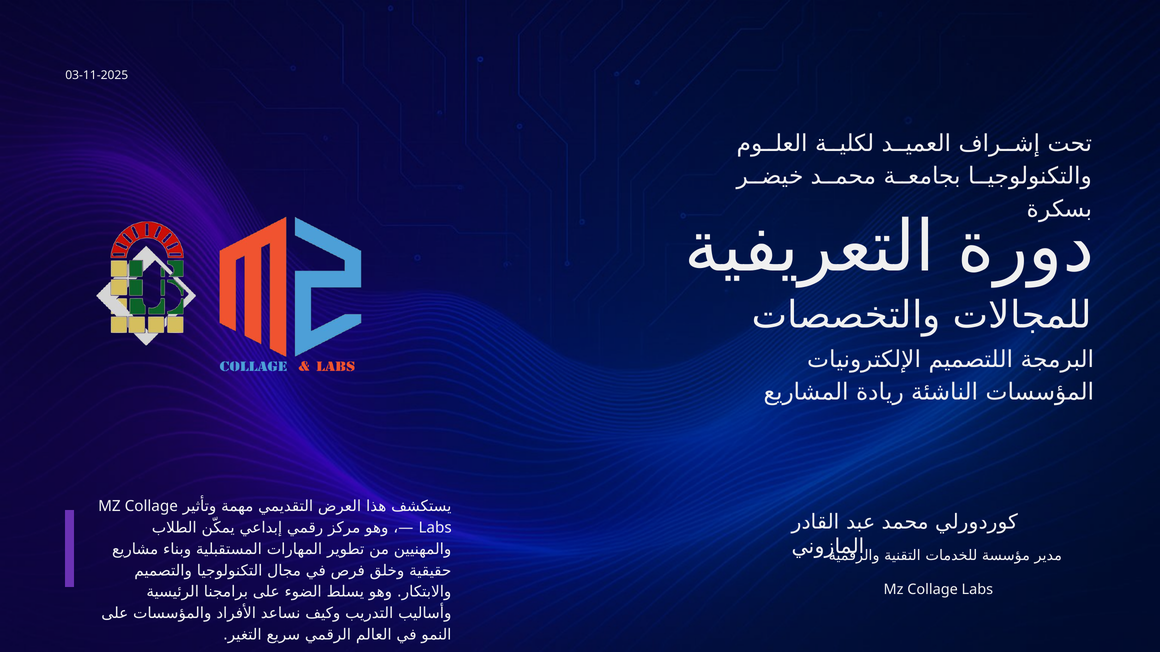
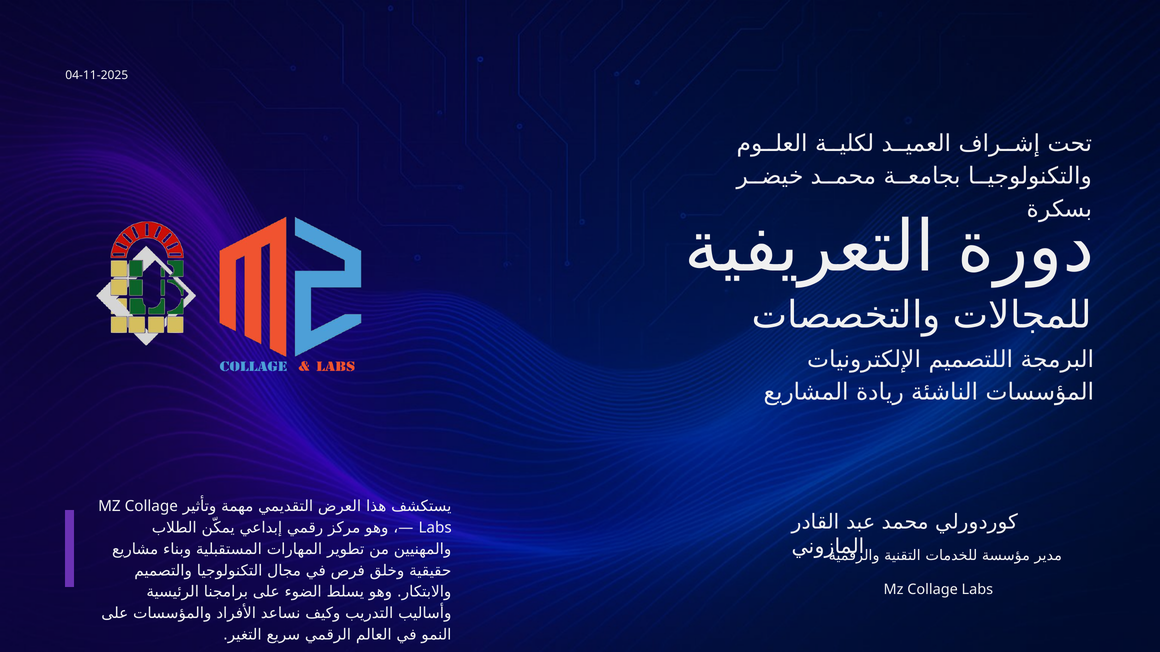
03-11-2025: 03-11-2025 -> 04-11-2025
